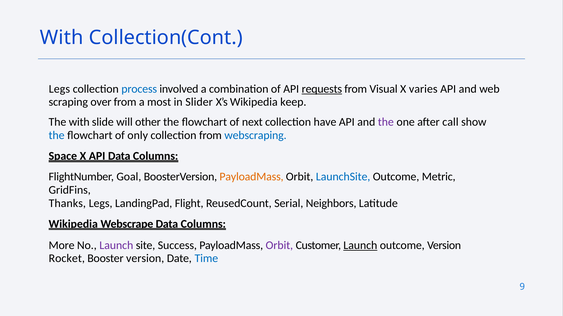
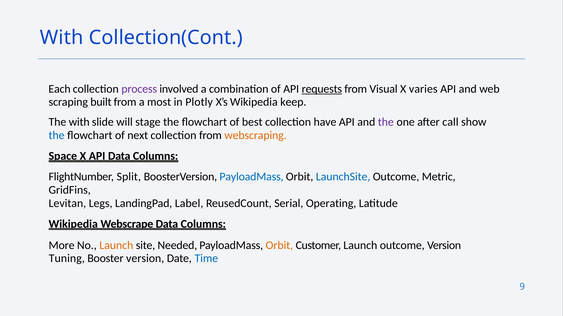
Legs at (59, 89): Legs -> Each
process colour: blue -> purple
over: over -> built
Slider: Slider -> Plotly
other: other -> stage
next: next -> best
only: only -> next
webscraping colour: blue -> orange
Goal: Goal -> Split
PayloadMass at (252, 177) colour: orange -> blue
Thanks: Thanks -> Levitan
Flight: Flight -> Label
Neighbors: Neighbors -> Operating
Launch at (116, 246) colour: purple -> orange
Success: Success -> Needed
Orbit at (279, 246) colour: purple -> orange
Launch at (360, 246) underline: present -> none
Rocket: Rocket -> Tuning
